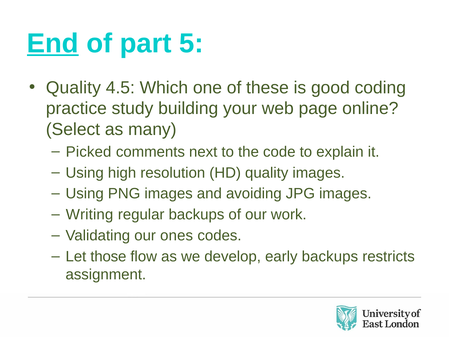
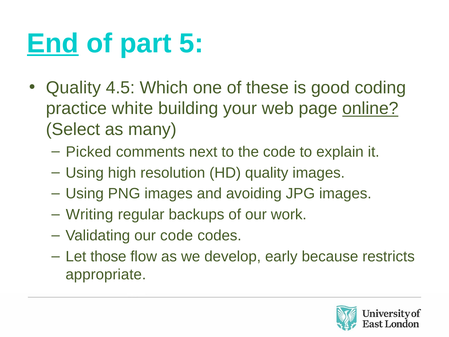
study: study -> white
online underline: none -> present
our ones: ones -> code
early backups: backups -> because
assignment: assignment -> appropriate
